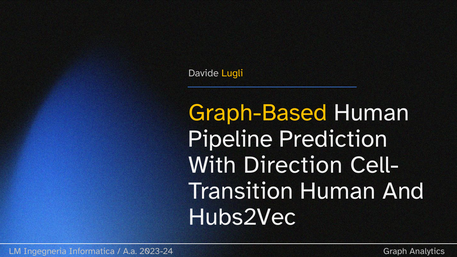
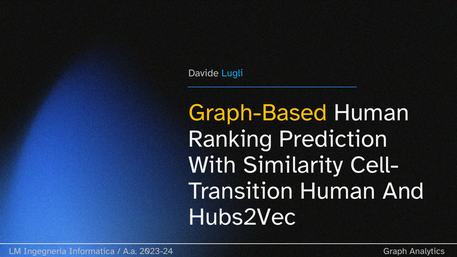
Lugli colour: yellow -> light blue
Pipeline: Pipeline -> Ranking
Direction: Direction -> Similarity
